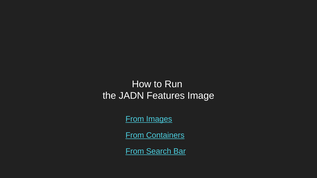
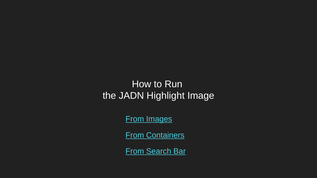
Features: Features -> Highlight
